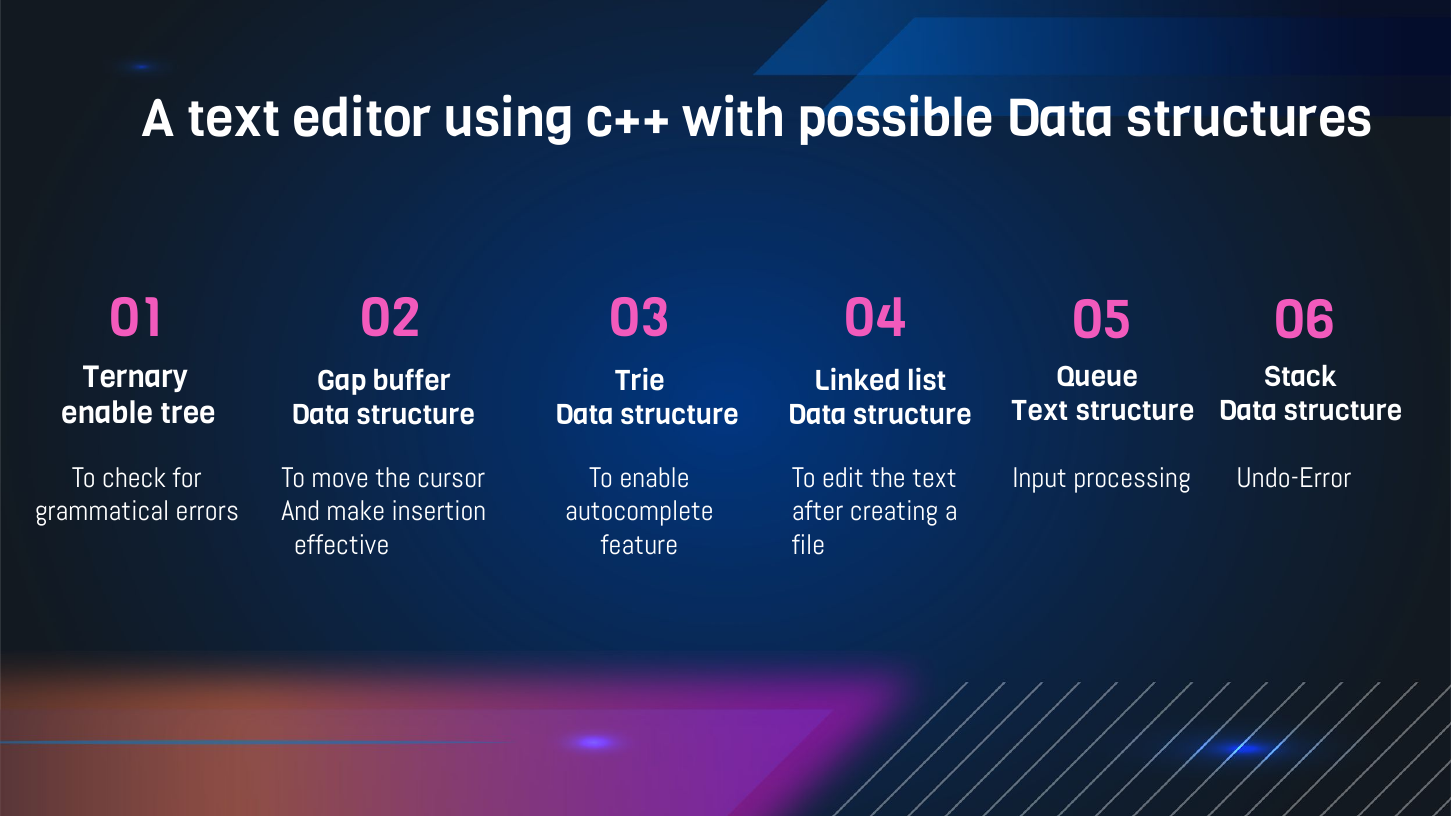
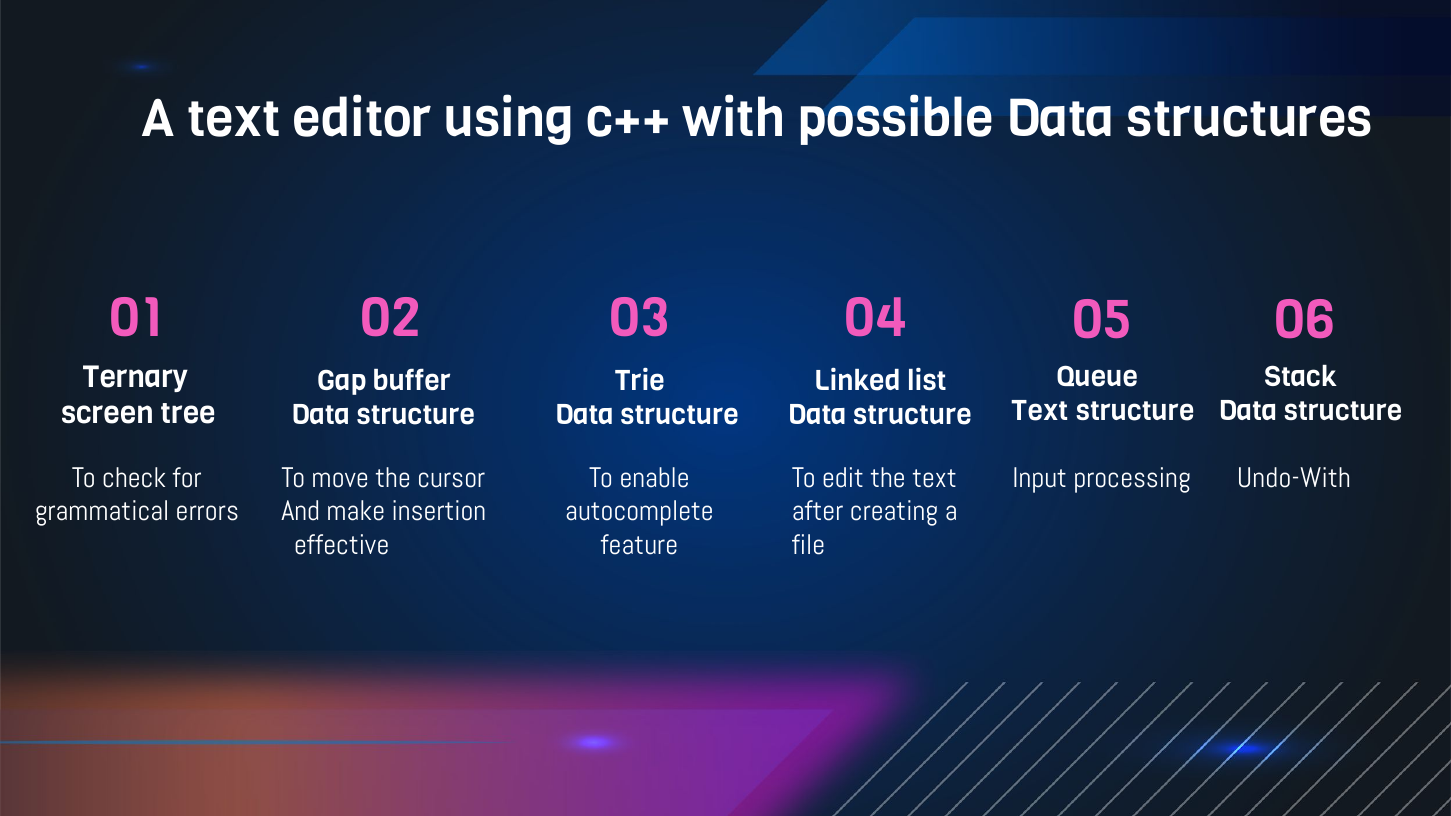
enable at (107, 414): enable -> screen
Undo-Error: Undo-Error -> Undo-With
